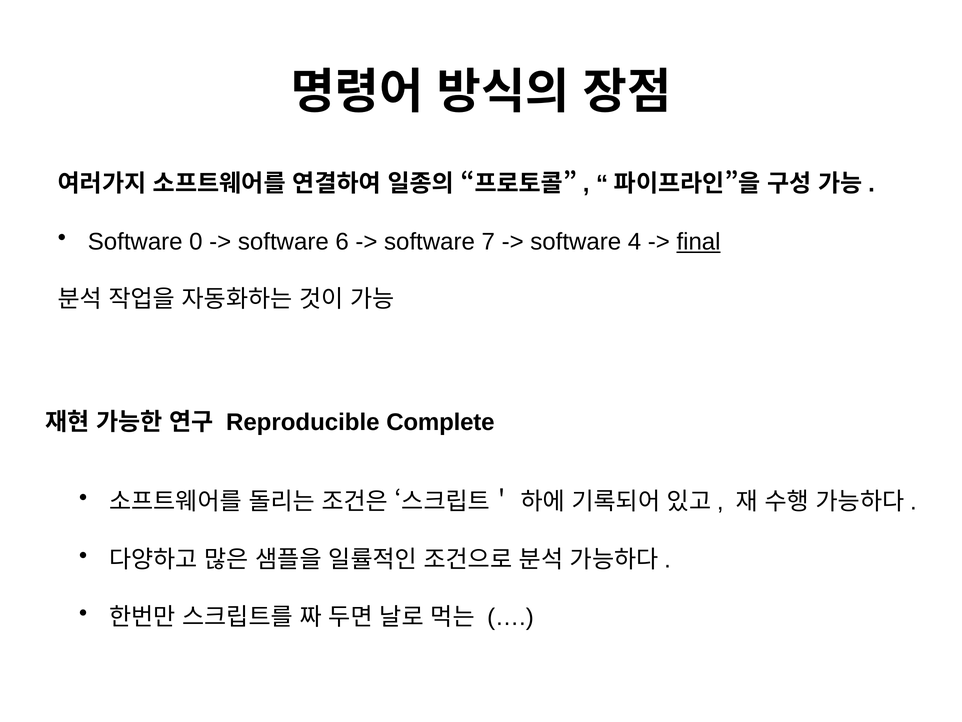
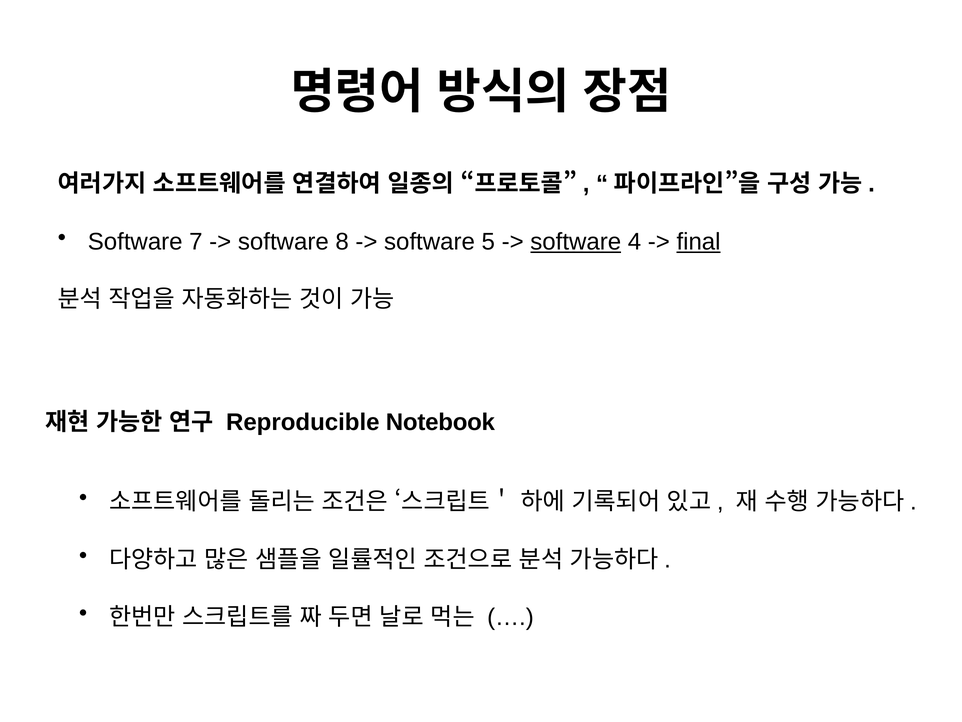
0: 0 -> 7
6: 6 -> 8
7: 7 -> 5
software at (576, 242) underline: none -> present
Complete: Complete -> Notebook
